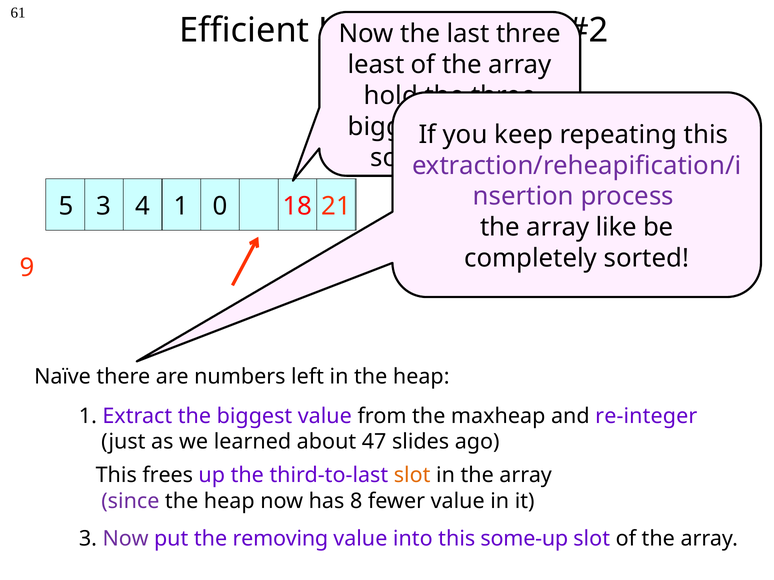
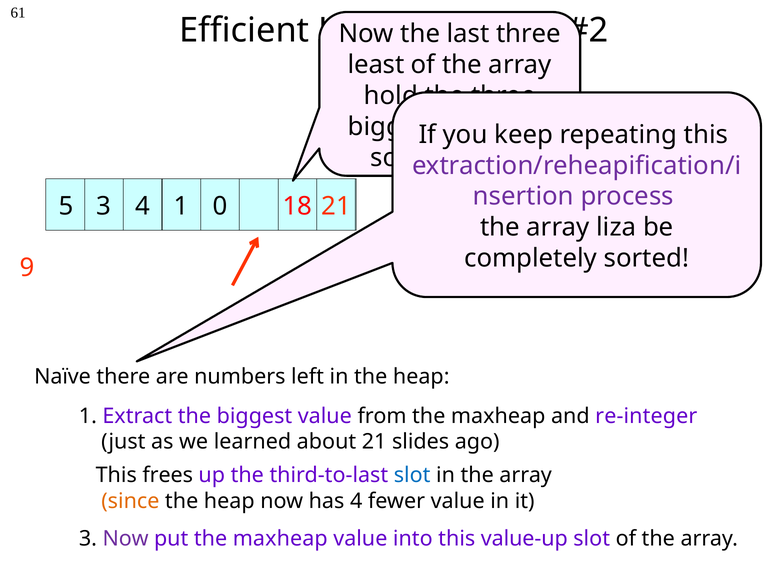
like: like -> liza
about 47: 47 -> 21
slot at (412, 476) colour: orange -> blue
since colour: purple -> orange
has 8: 8 -> 4
put the removing: removing -> maxheap
some-up: some-up -> value-up
